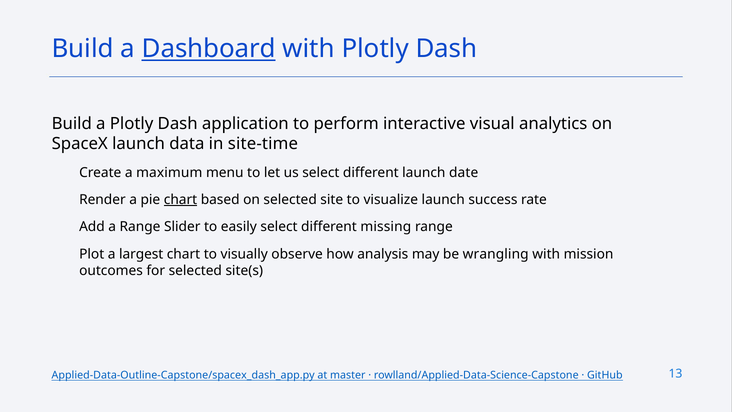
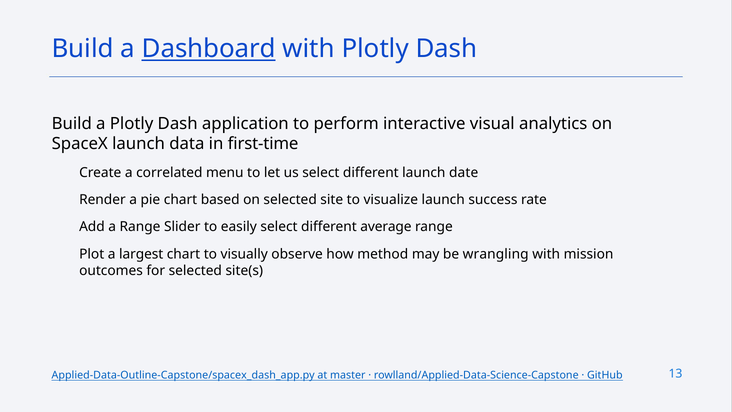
site-time: site-time -> first-time
maximum: maximum -> correlated
chart at (180, 200) underline: present -> none
missing: missing -> average
analysis: analysis -> method
